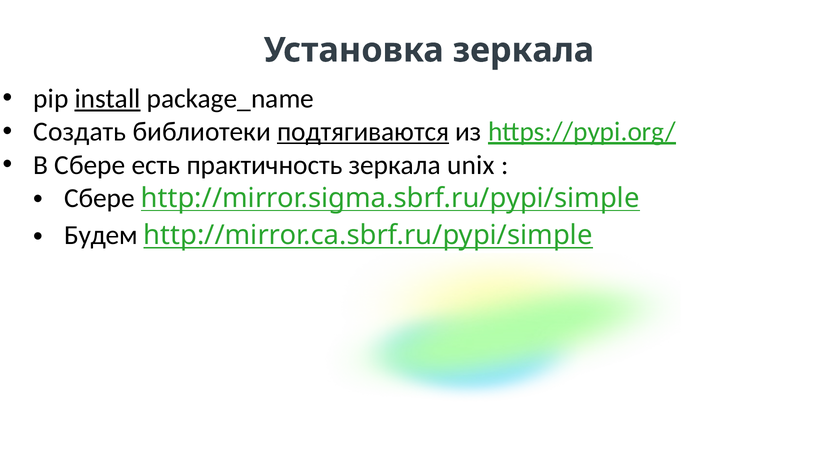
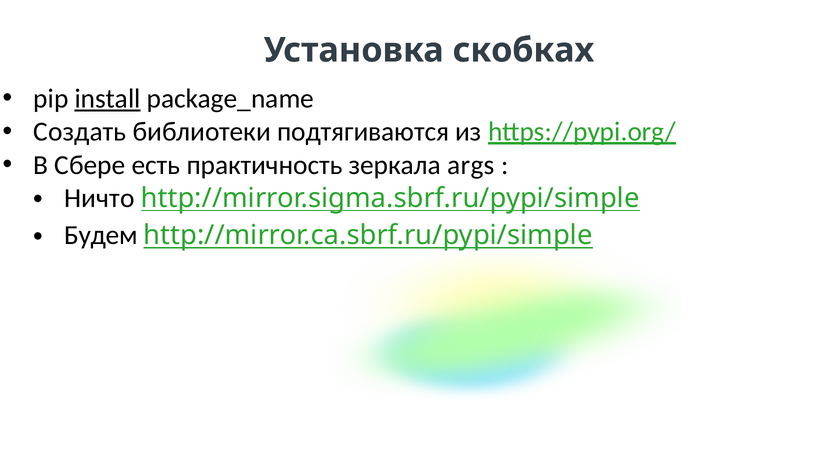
Установка зеркала: зеркала -> скобках
подтягиваются underline: present -> none
unix: unix -> args
Сбере: Сбере -> Ничто
